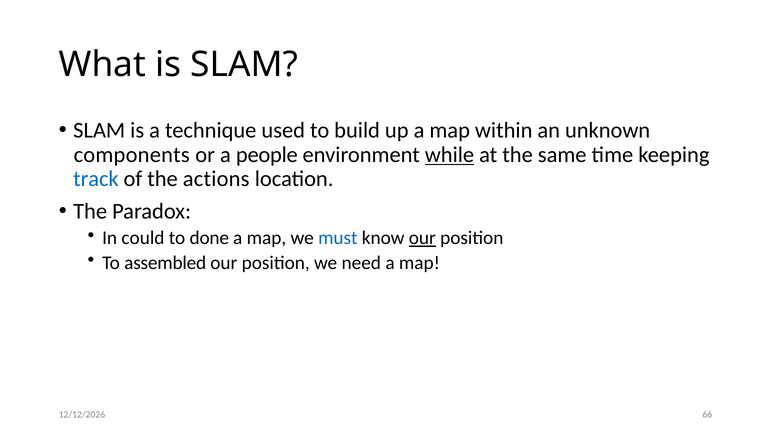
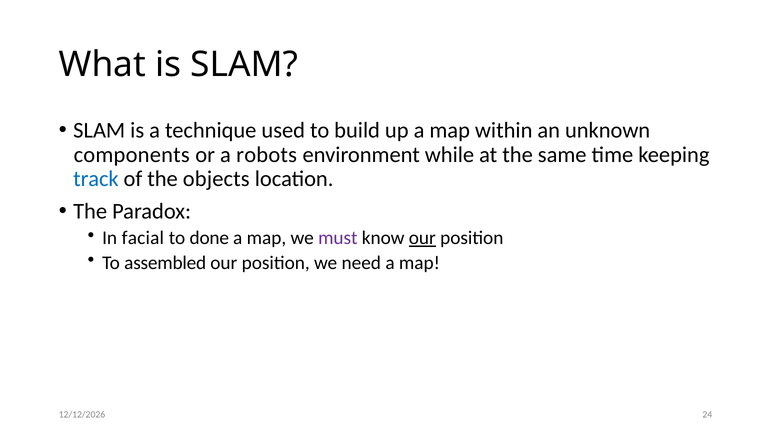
people: people -> robots
while underline: present -> none
actions: actions -> objects
could: could -> facial
must colour: blue -> purple
66: 66 -> 24
